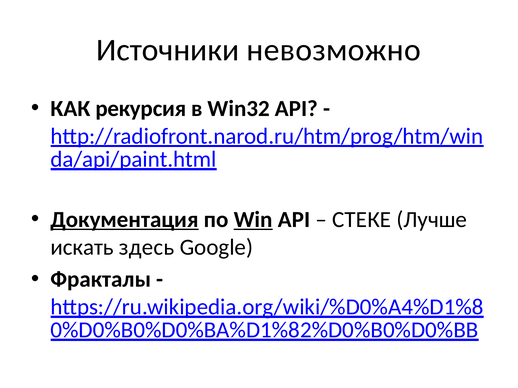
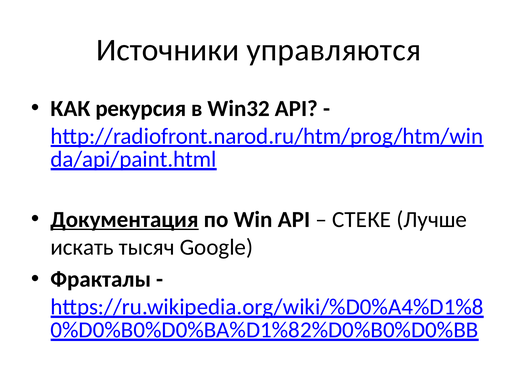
невозможно: невозможно -> управляются
Win underline: present -> none
здесь: здесь -> тысяч
